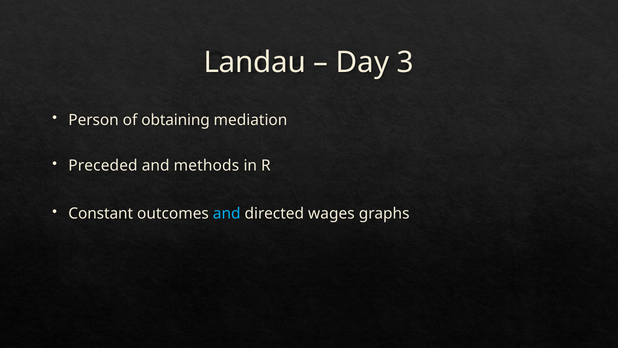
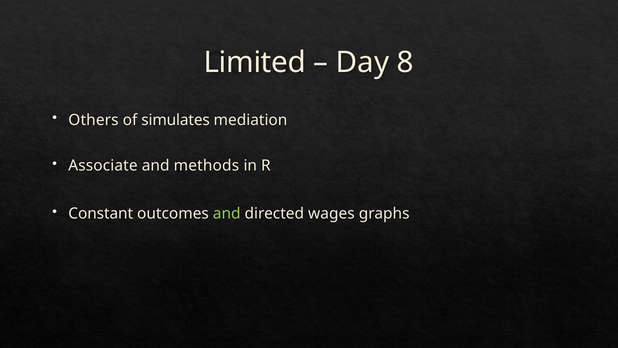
Landau: Landau -> Limited
3: 3 -> 8
Person: Person -> Others
obtaining: obtaining -> simulates
Preceded: Preceded -> Associate
and at (227, 213) colour: light blue -> light green
